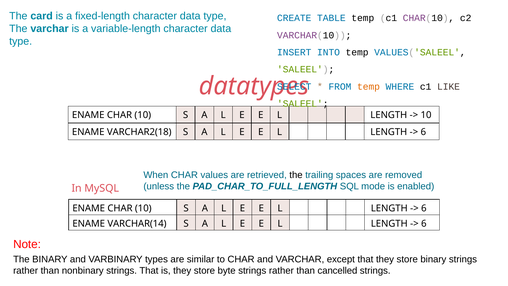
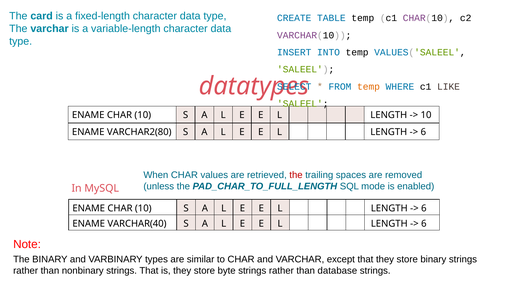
VARCHAR2(18: VARCHAR2(18 -> VARCHAR2(80
the at (296, 175) colour: black -> red
VARCHAR(14: VARCHAR(14 -> VARCHAR(40
cancelled: cancelled -> database
